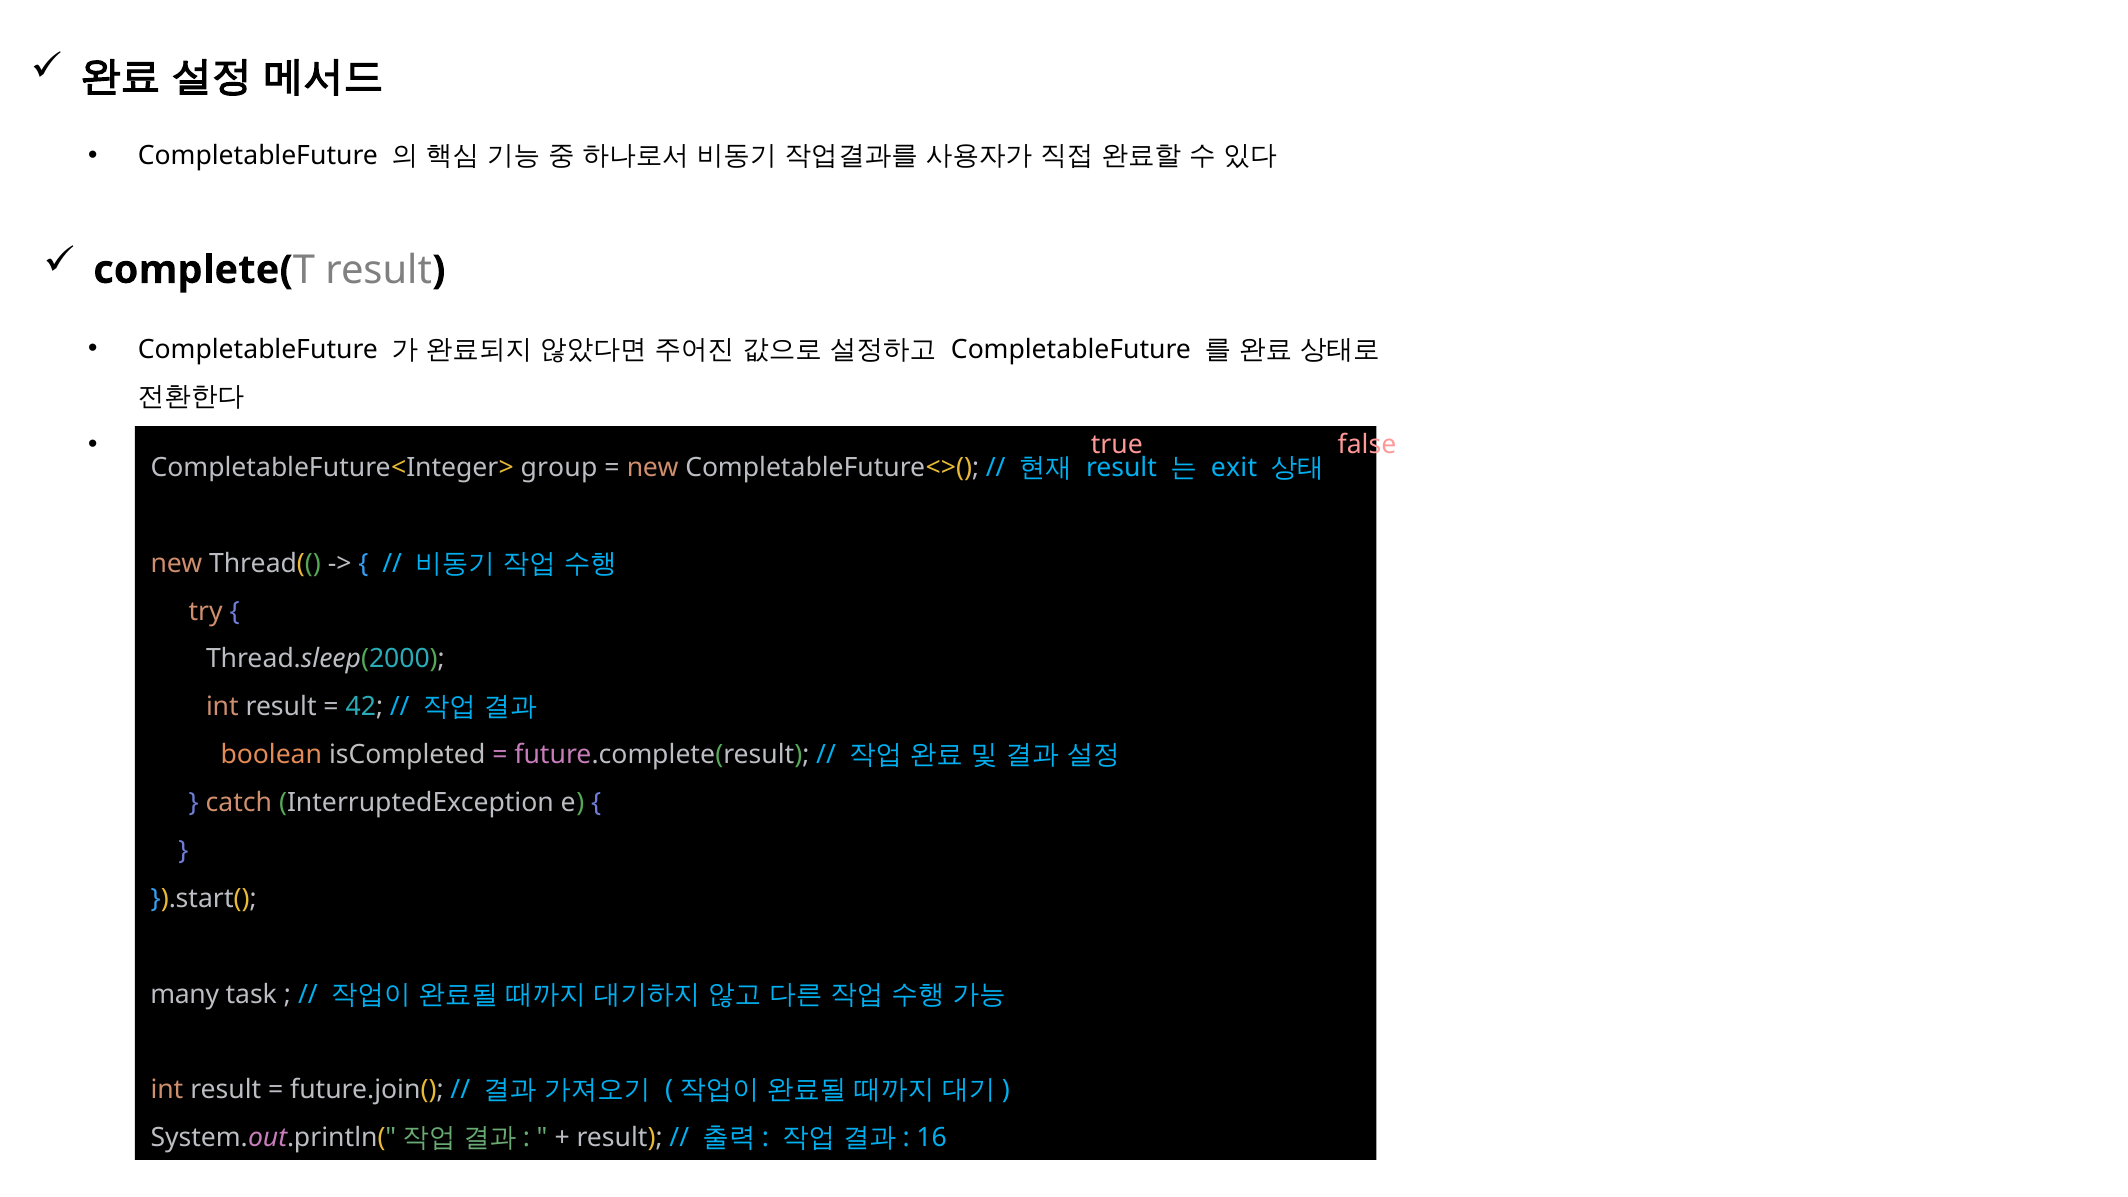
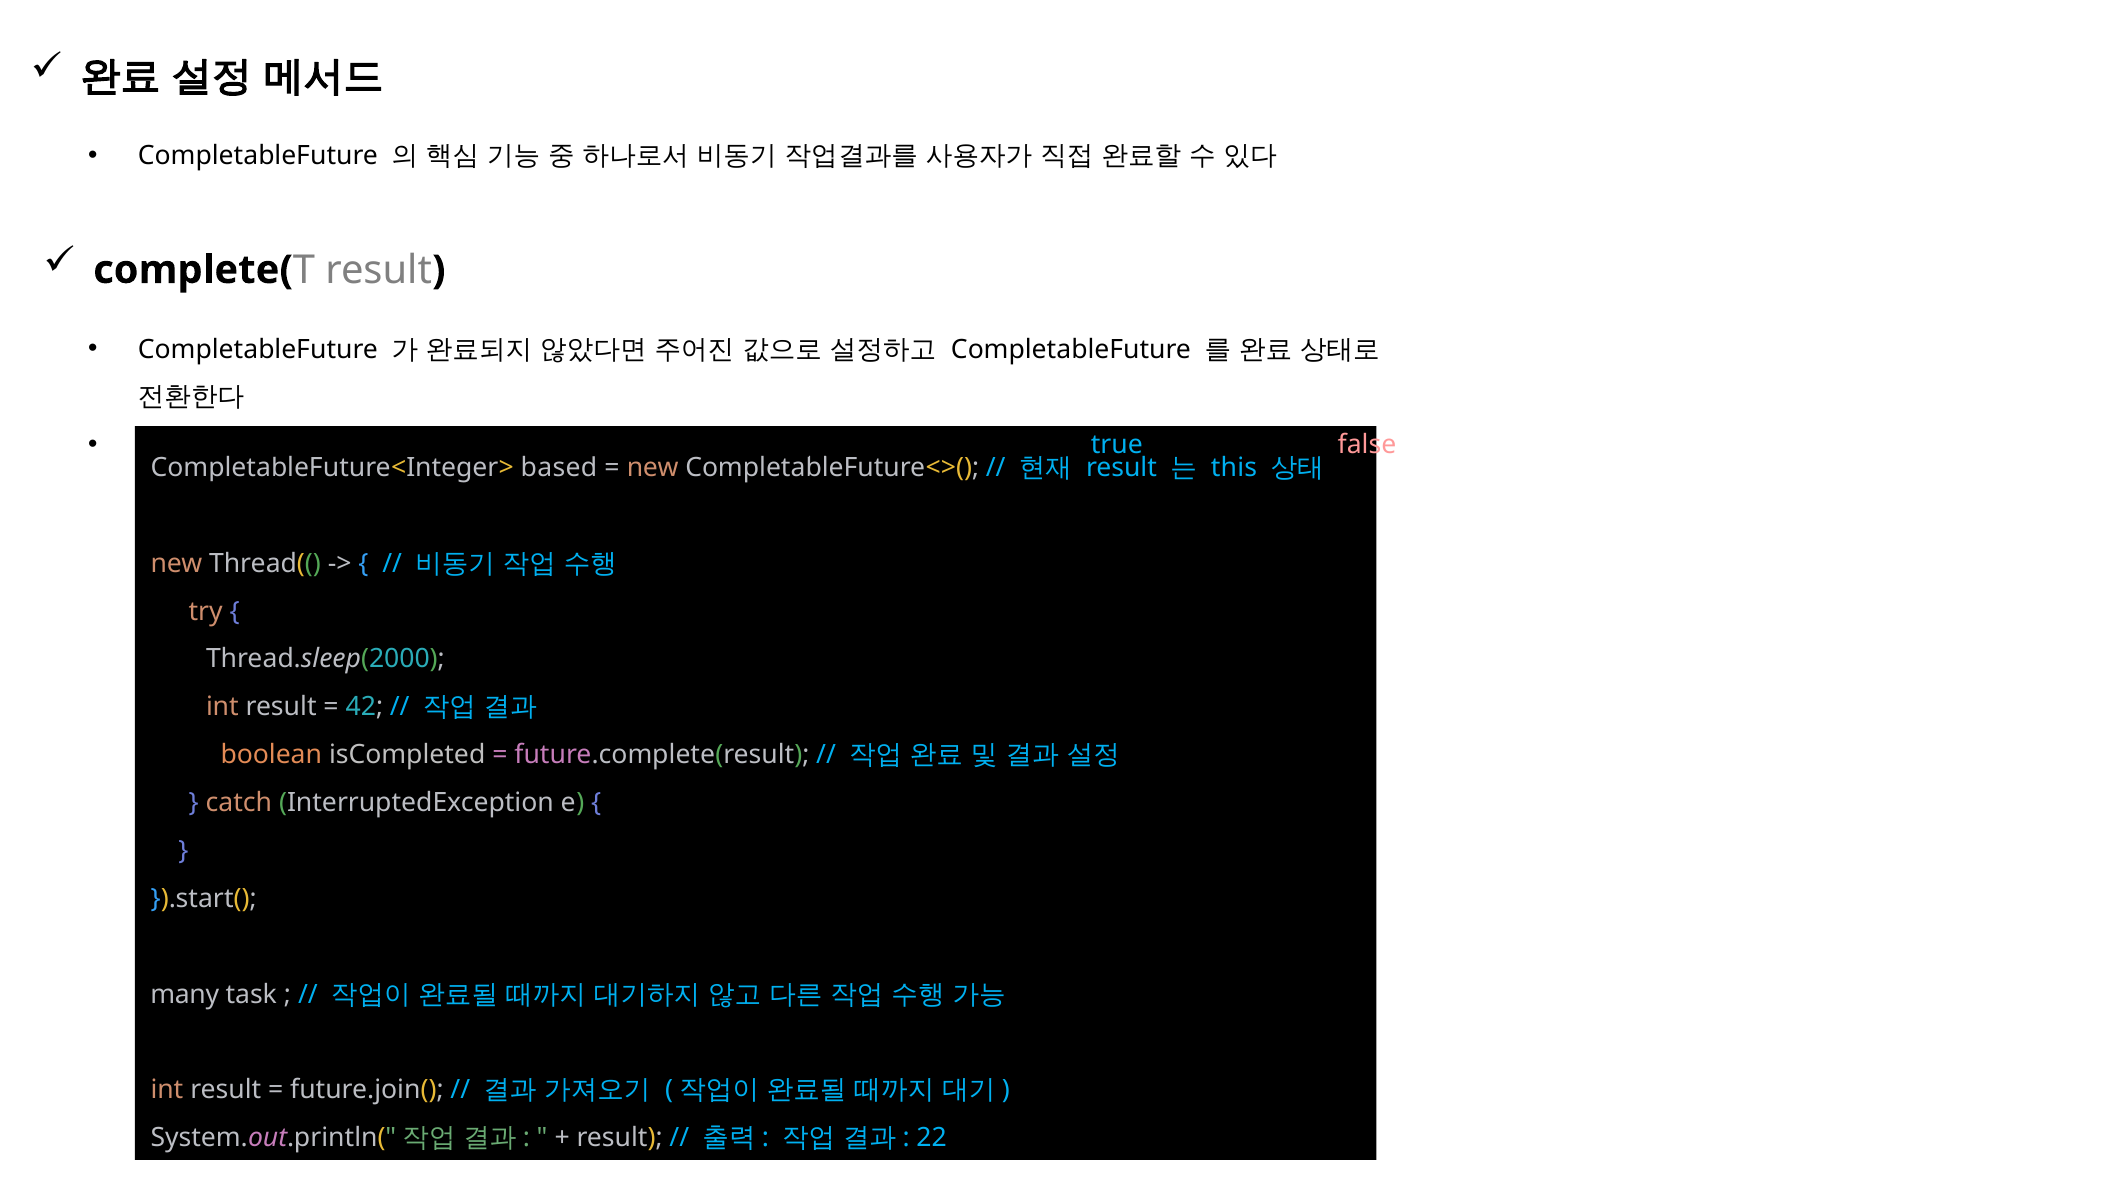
true colour: pink -> light blue
group: group -> based
exit: exit -> this
16: 16 -> 22
